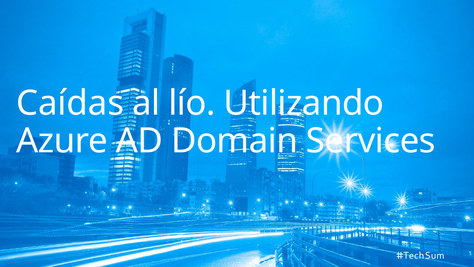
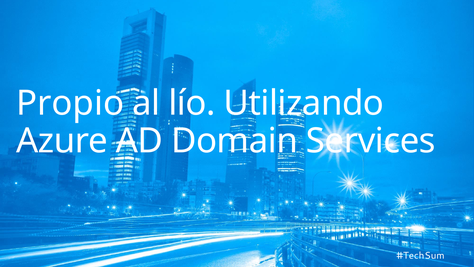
Caídas: Caídas -> Propio
